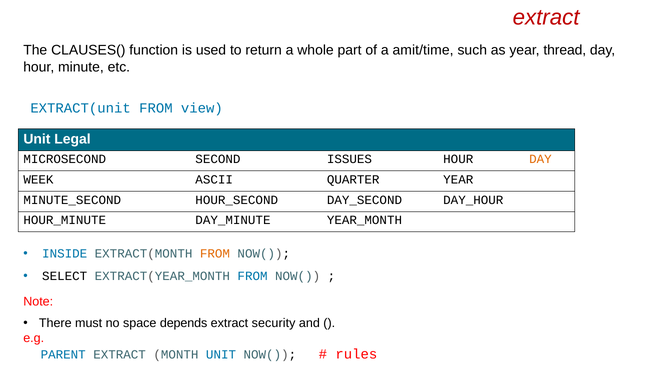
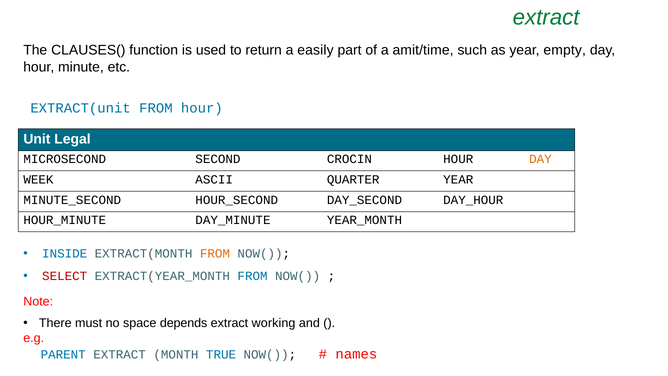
extract at (546, 17) colour: red -> green
whole: whole -> easily
thread: thread -> empty
FROM view: view -> hour
ISSUES: ISSUES -> CROCIN
SELECT colour: black -> red
security: security -> working
MONTH UNIT: UNIT -> TRUE
rules: rules -> names
